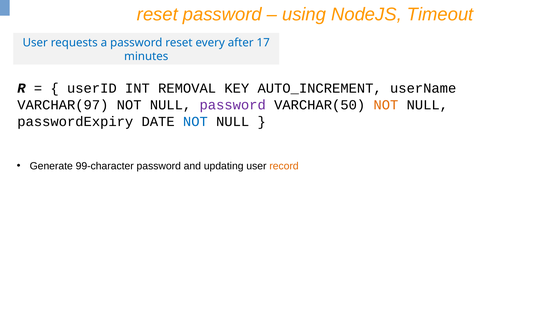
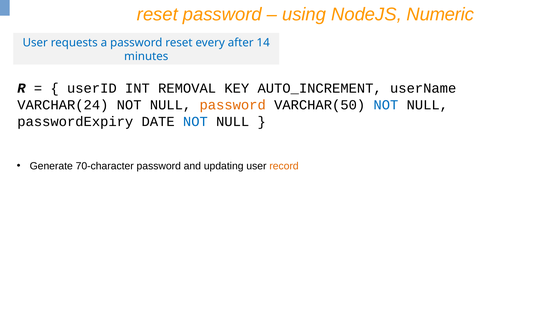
Timeout: Timeout -> Numeric
17: 17 -> 14
VARCHAR(97: VARCHAR(97 -> VARCHAR(24
password at (233, 105) colour: purple -> orange
NOT at (386, 105) colour: orange -> blue
99-character: 99-character -> 70-character
